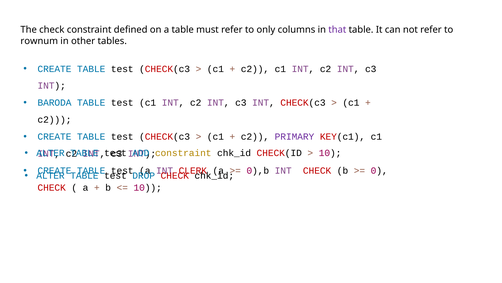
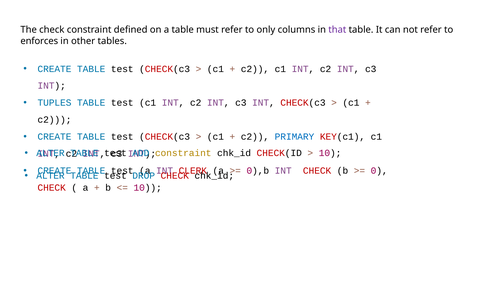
rownum: rownum -> enforces
BARODA: BARODA -> TUPLES
PRIMARY colour: purple -> blue
